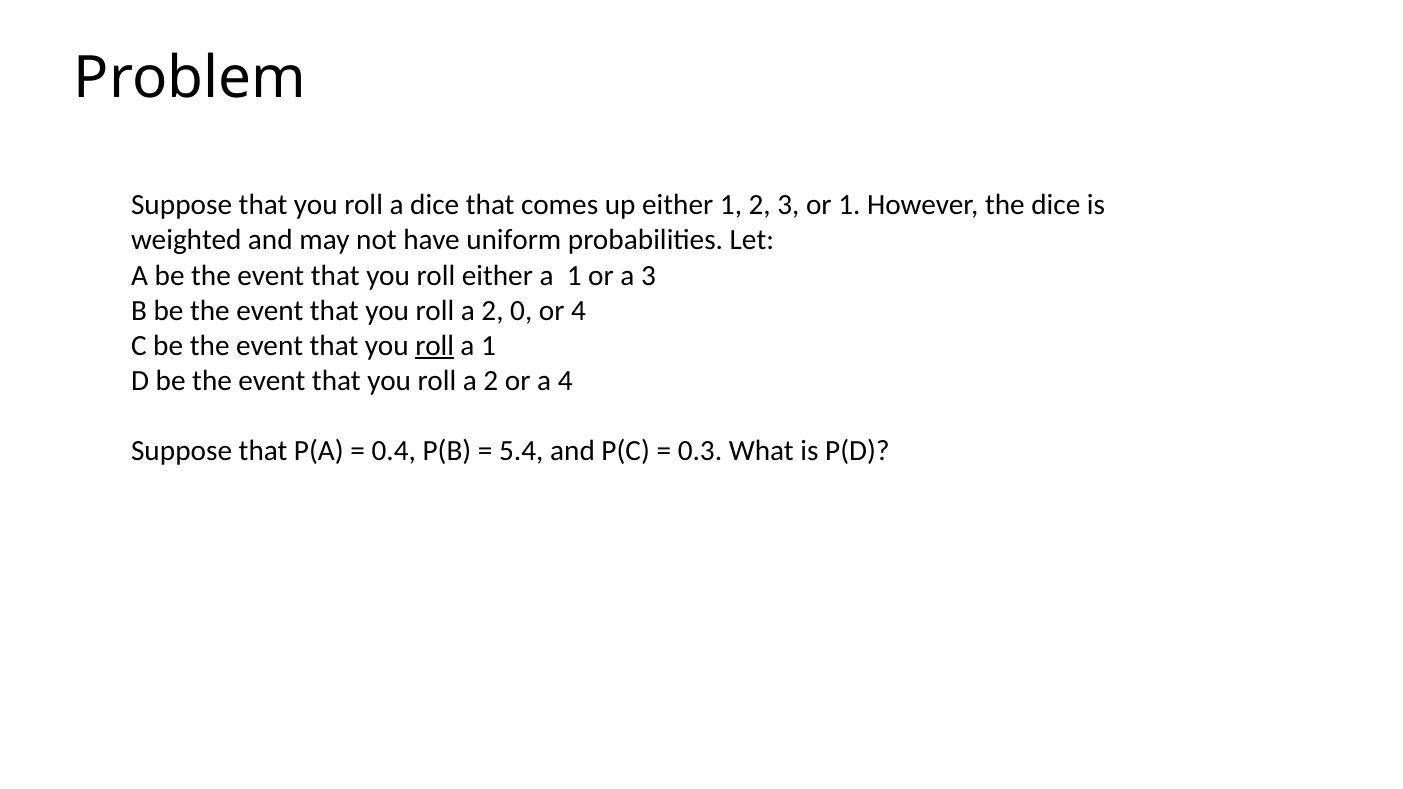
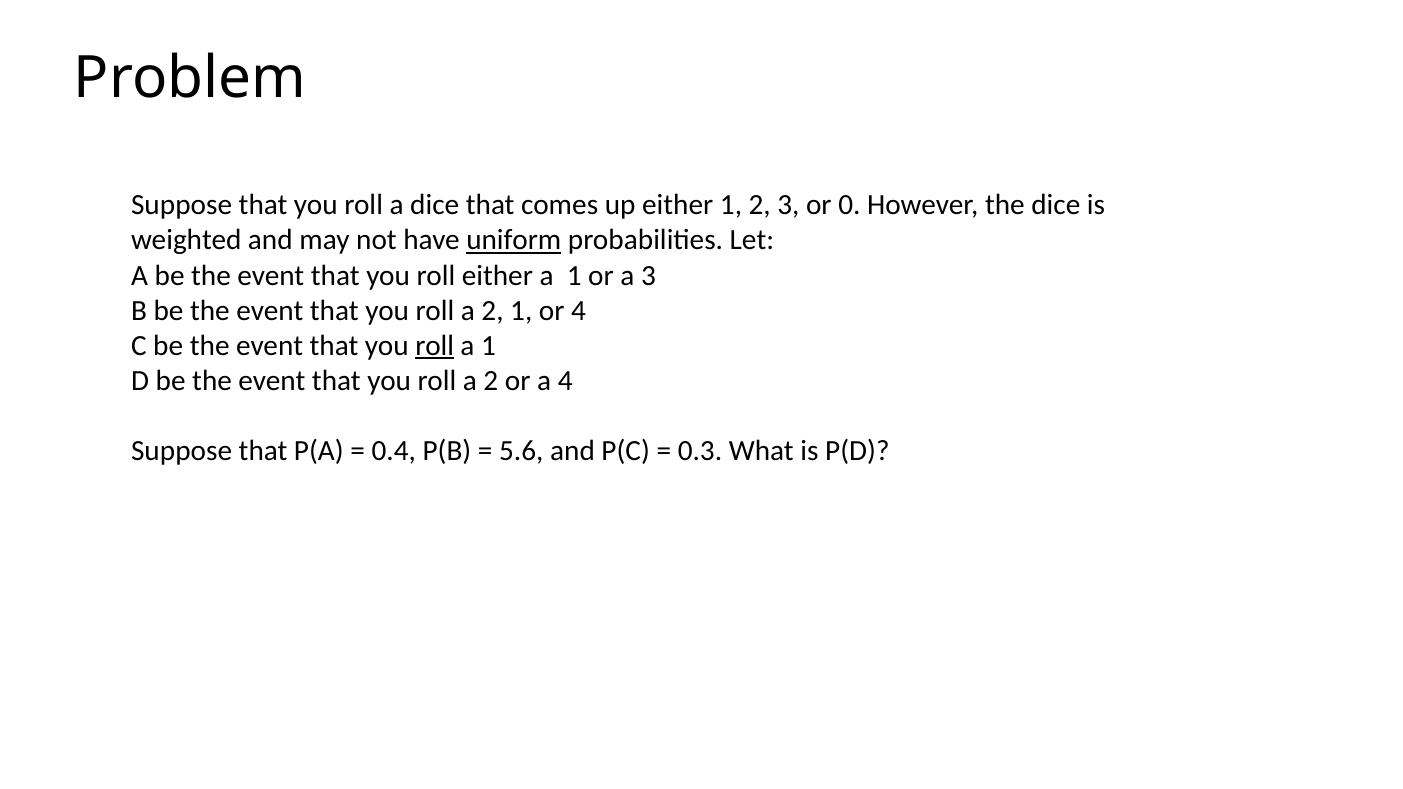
or 1: 1 -> 0
uniform underline: none -> present
2 0: 0 -> 1
5.4: 5.4 -> 5.6
